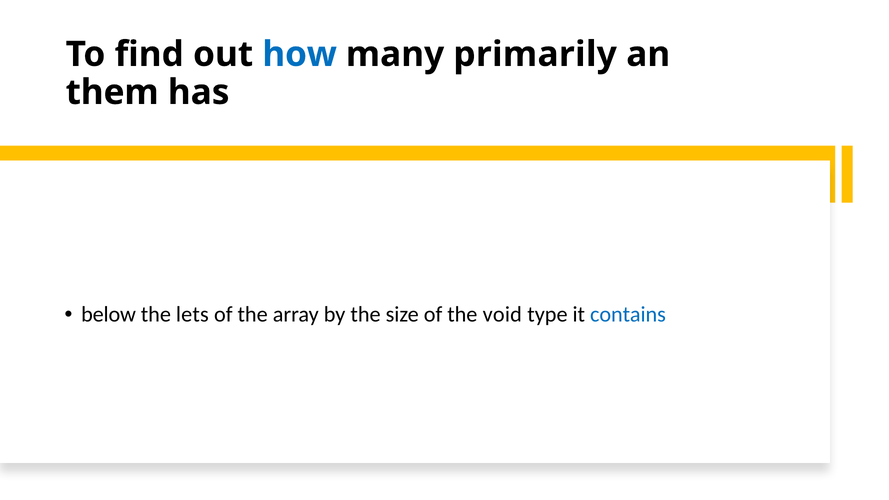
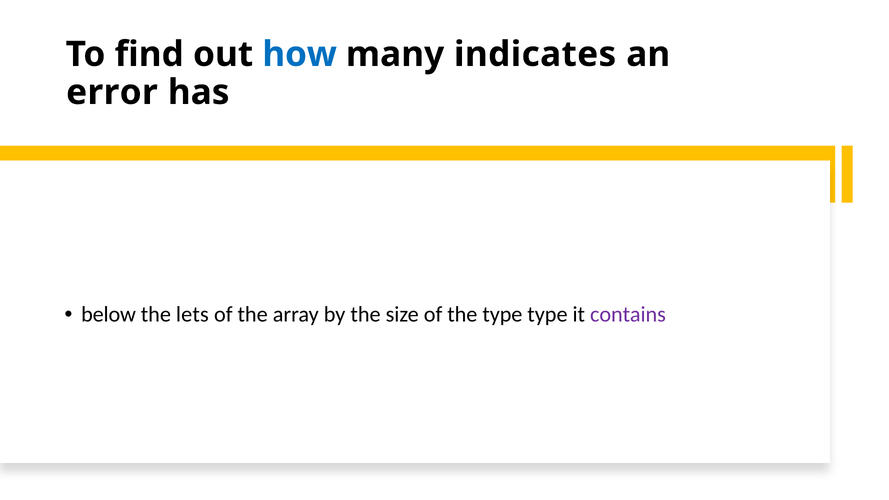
primarily: primarily -> indicates
them: them -> error
the void: void -> type
contains colour: blue -> purple
